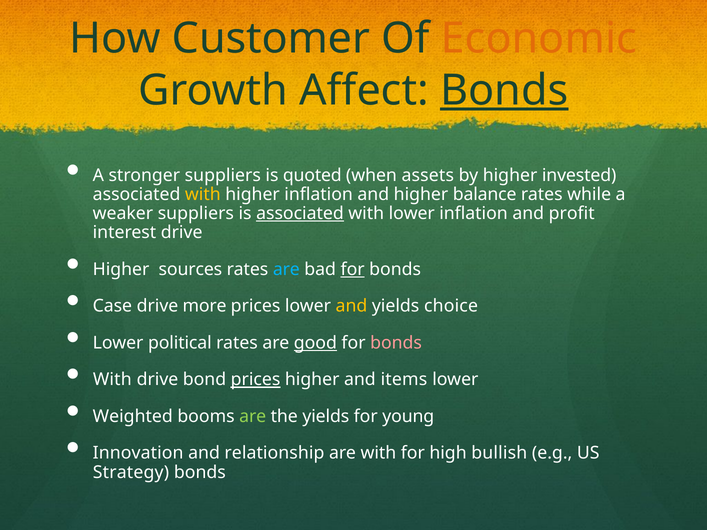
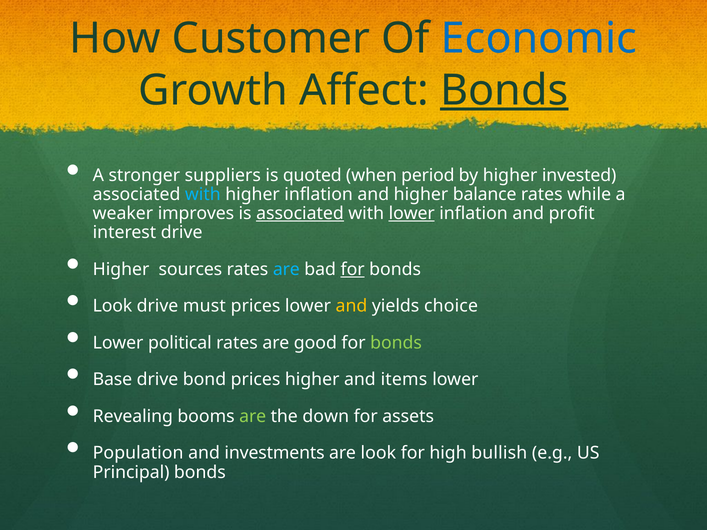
Economic colour: orange -> blue
assets: assets -> period
with at (203, 195) colour: yellow -> light blue
weaker suppliers: suppliers -> improves
lower at (412, 214) underline: none -> present
Case at (112, 306): Case -> Look
more: more -> must
good underline: present -> none
bonds at (396, 343) colour: pink -> light green
With at (112, 380): With -> Base
prices at (256, 380) underline: present -> none
Weighted: Weighted -> Revealing
the yields: yields -> down
young: young -> assets
Innovation: Innovation -> Population
relationship: relationship -> investments
are with: with -> look
Strategy: Strategy -> Principal
